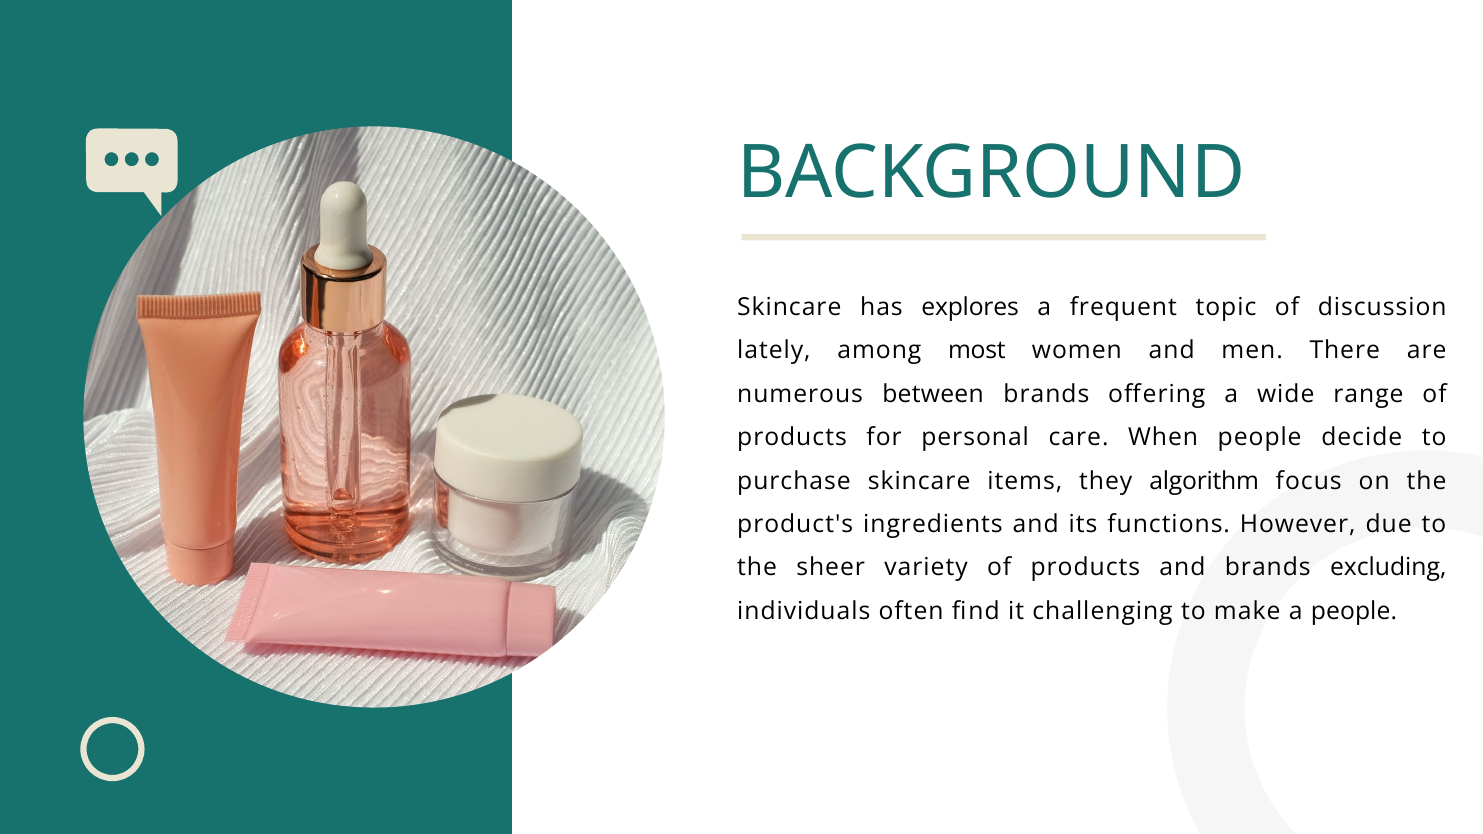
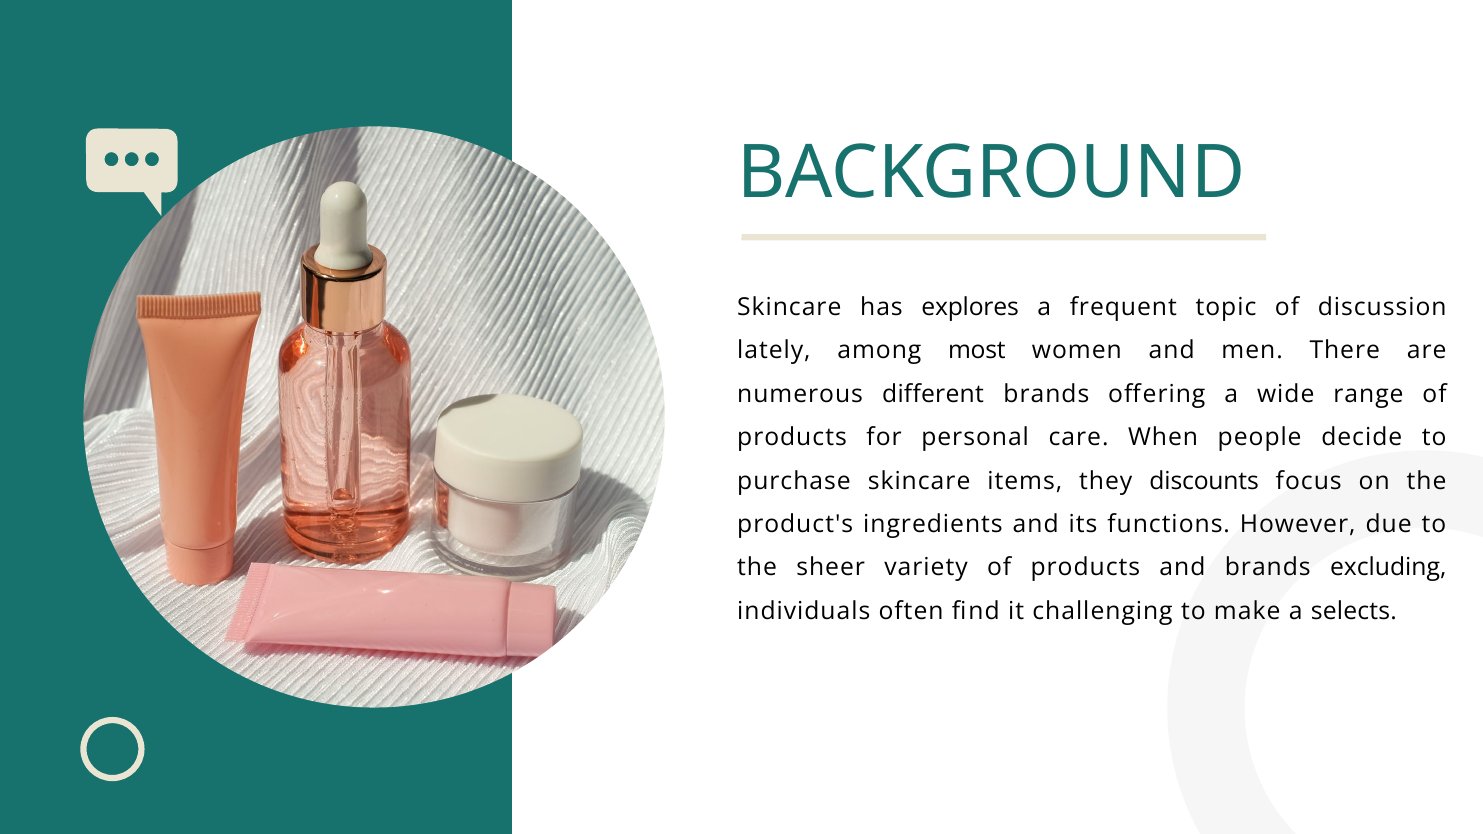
between: between -> different
algorithm: algorithm -> discounts
a people: people -> selects
